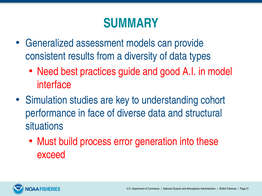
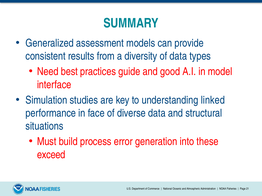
cohort: cohort -> linked
